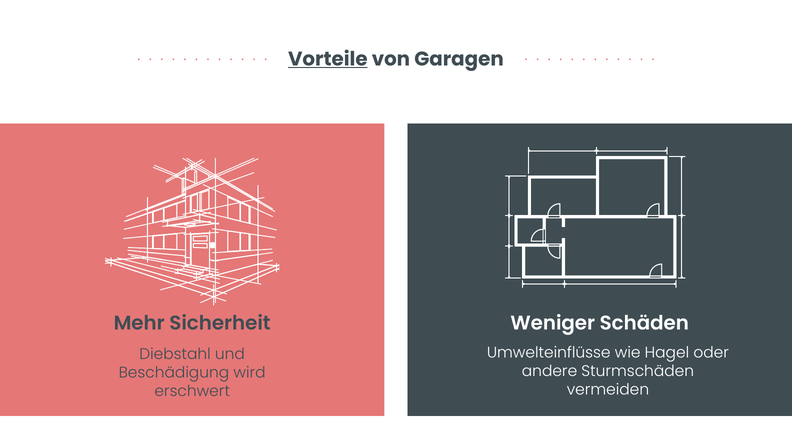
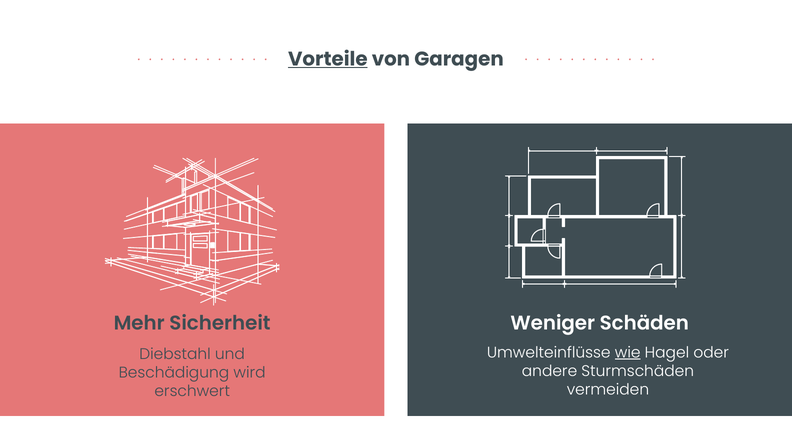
wie underline: none -> present
